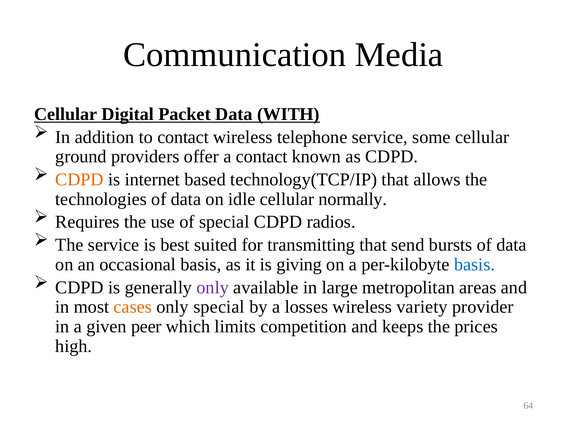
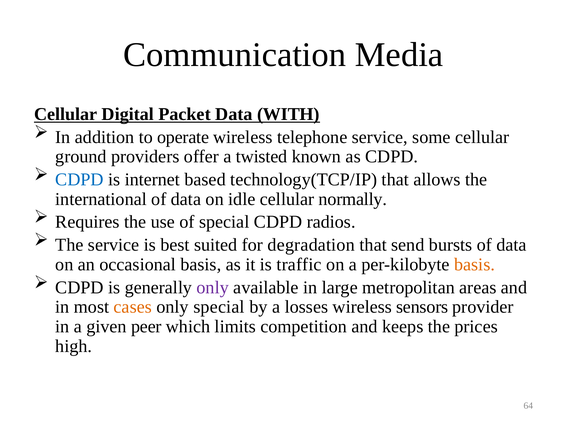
to contact: contact -> operate
a contact: contact -> twisted
CDPD at (79, 180) colour: orange -> blue
technologies: technologies -> international
transmitting: transmitting -> degradation
giving: giving -> traffic
basis at (475, 265) colour: blue -> orange
variety: variety -> sensors
